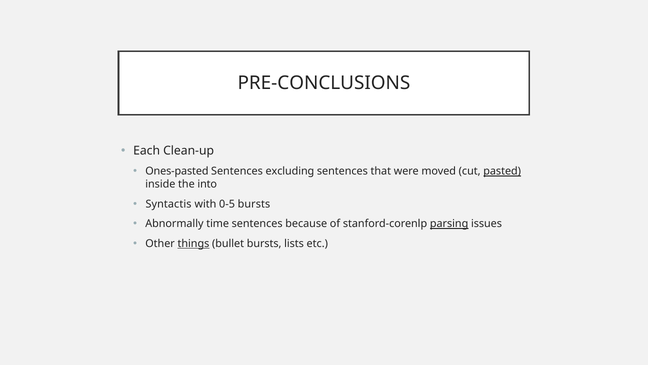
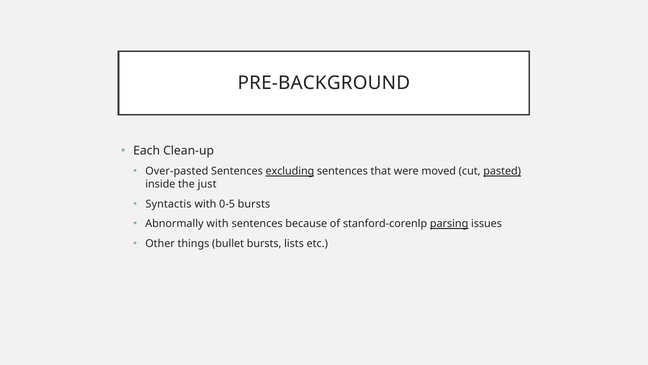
PRE-CONCLUSIONS: PRE-CONCLUSIONS -> PRE-BACKGROUND
Ones-pasted: Ones-pasted -> Over-pasted
excluding underline: none -> present
into: into -> just
Abnormally time: time -> with
things underline: present -> none
